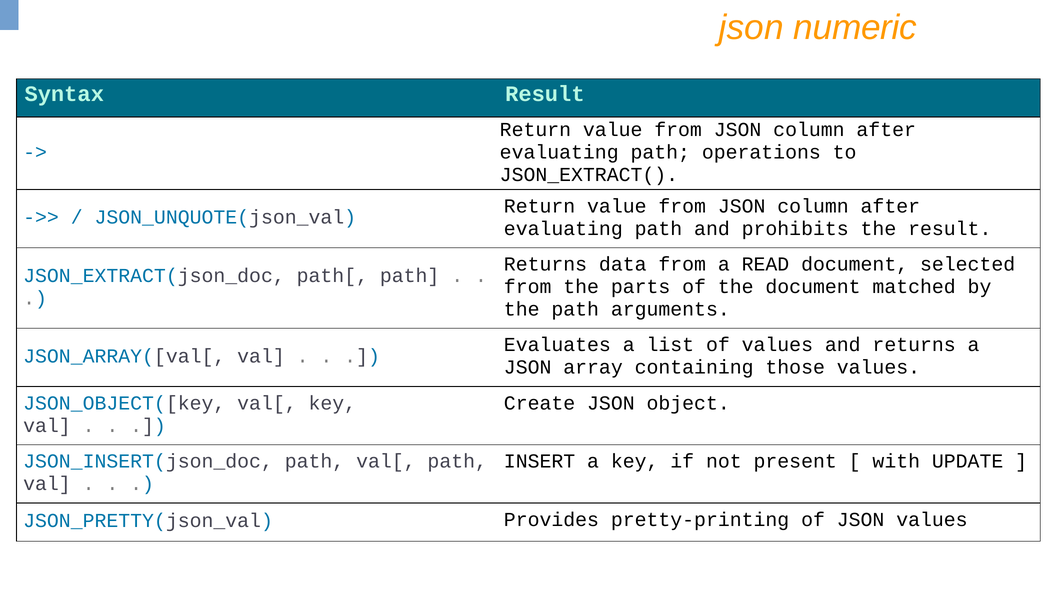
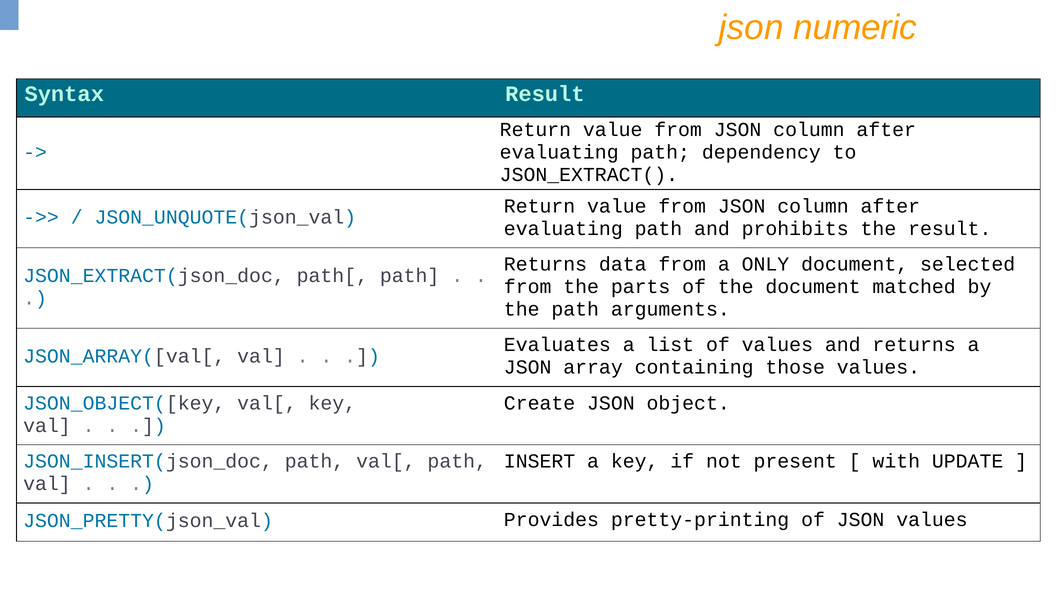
operations: operations -> dependency
READ: READ -> ONLY
